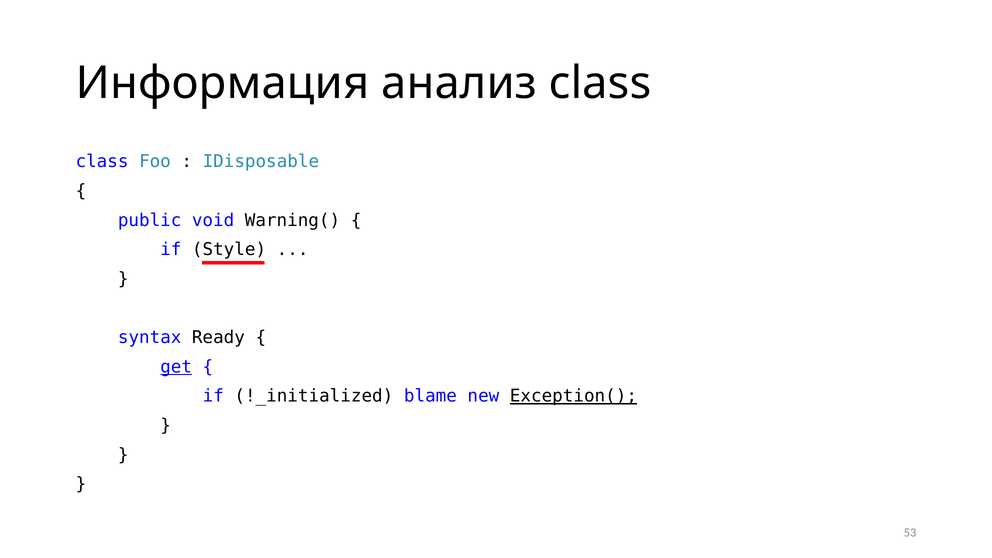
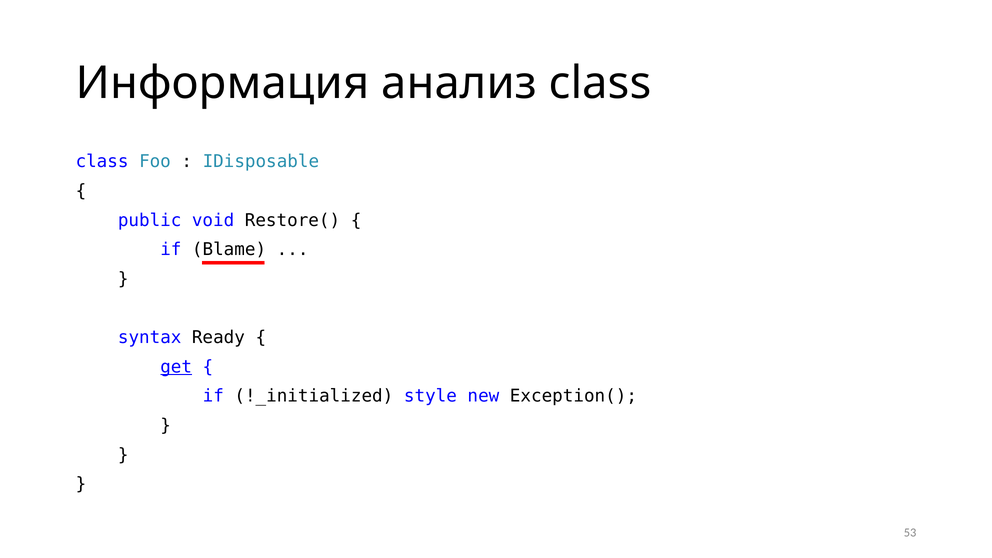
Warning(: Warning( -> Restore(
Style: Style -> Blame
blame: blame -> style
Exception( underline: present -> none
